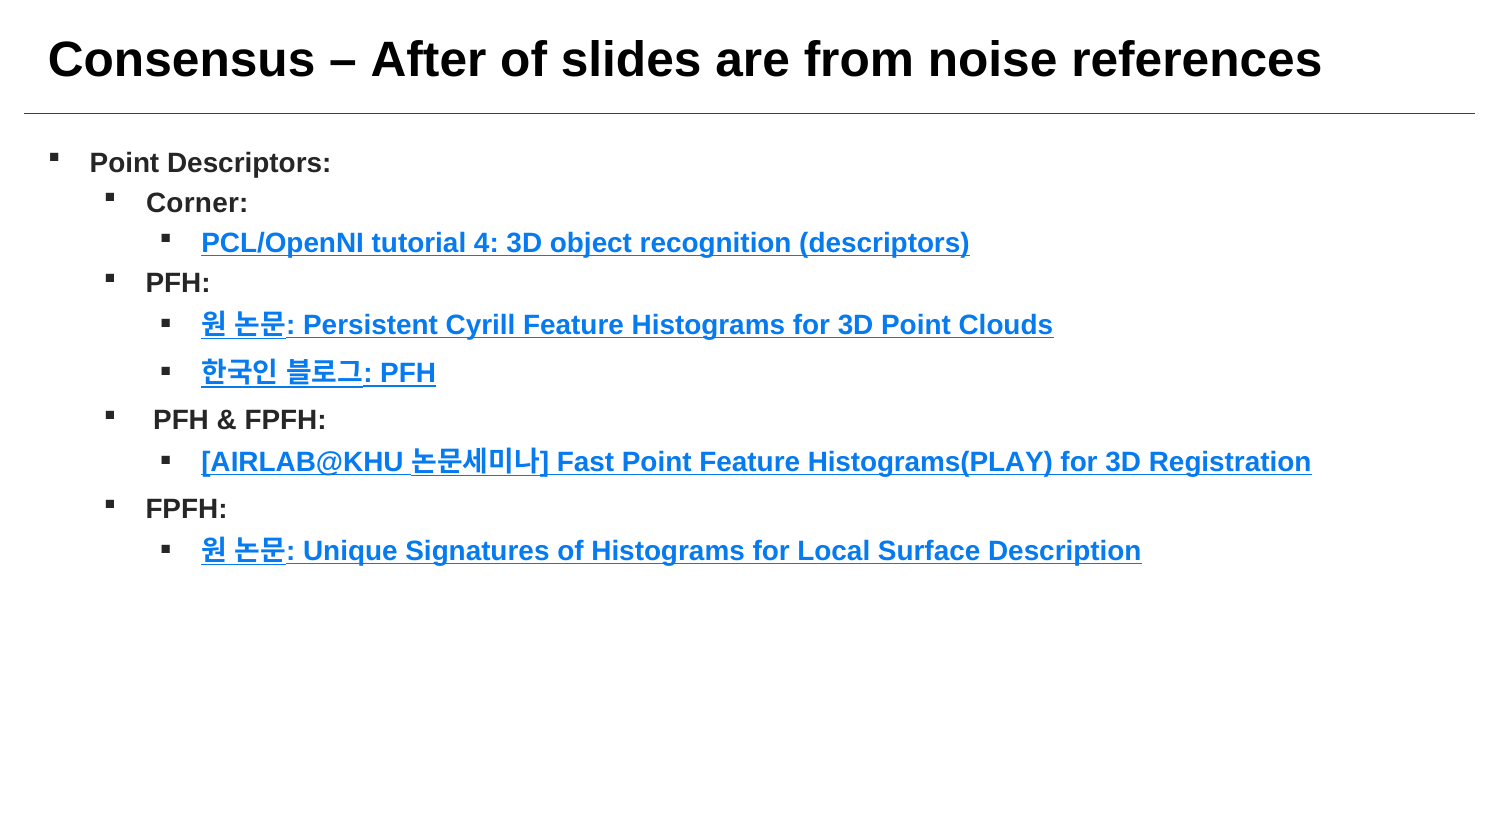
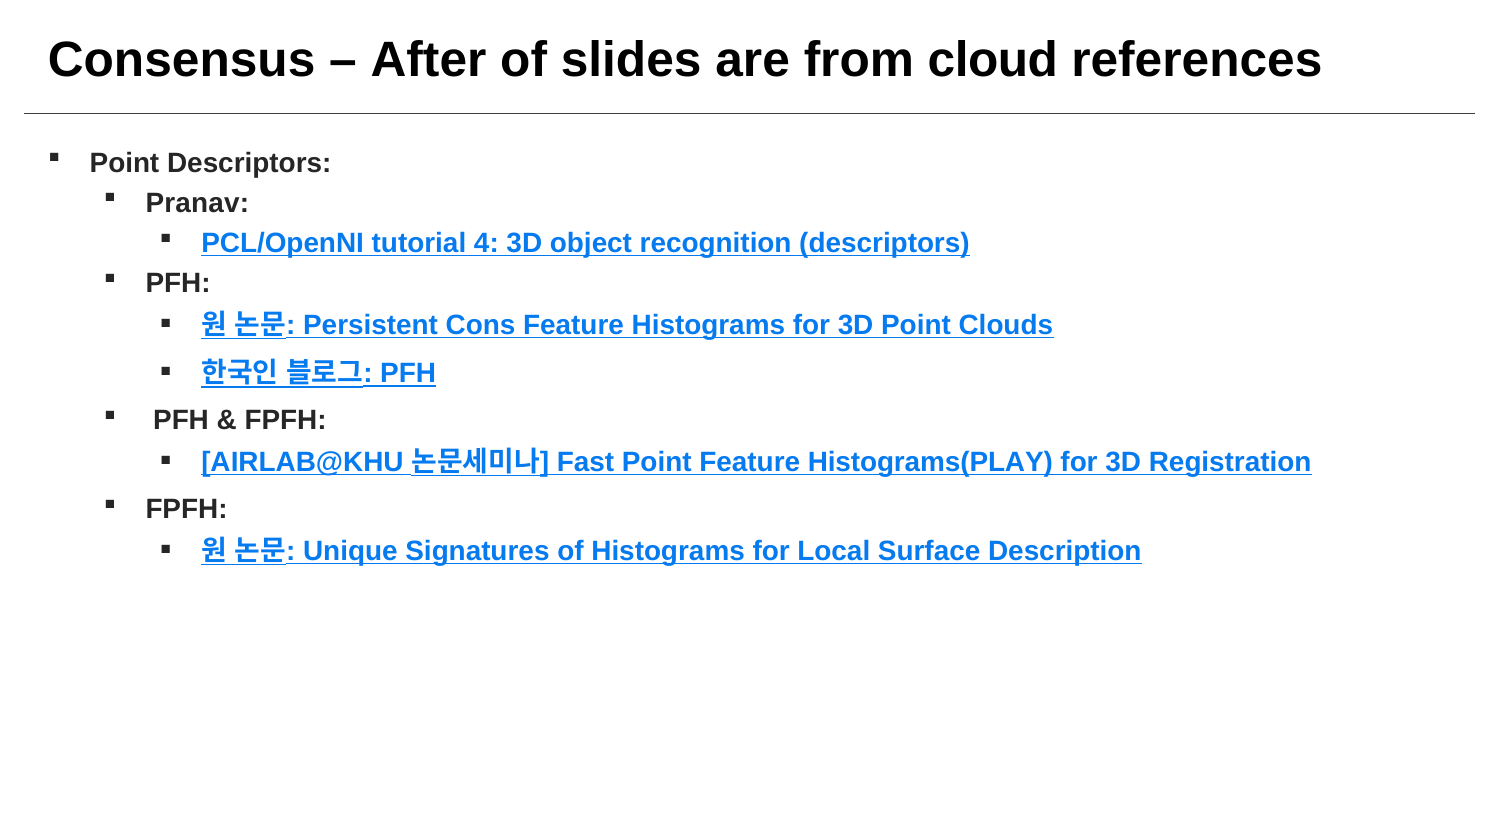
noise: noise -> cloud
Corner: Corner -> Pranav
Cyrill: Cyrill -> Cons
